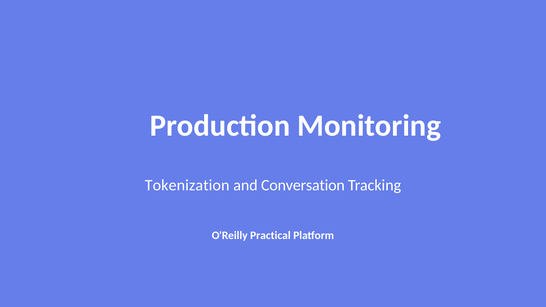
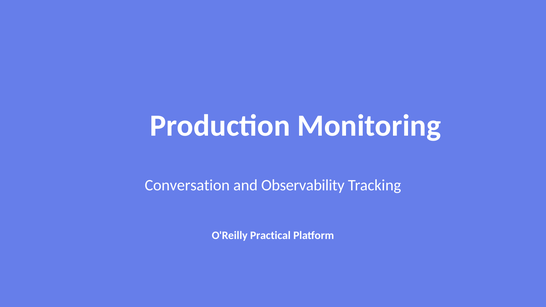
Tokenization: Tokenization -> Conversation
Conversation: Conversation -> Observability
